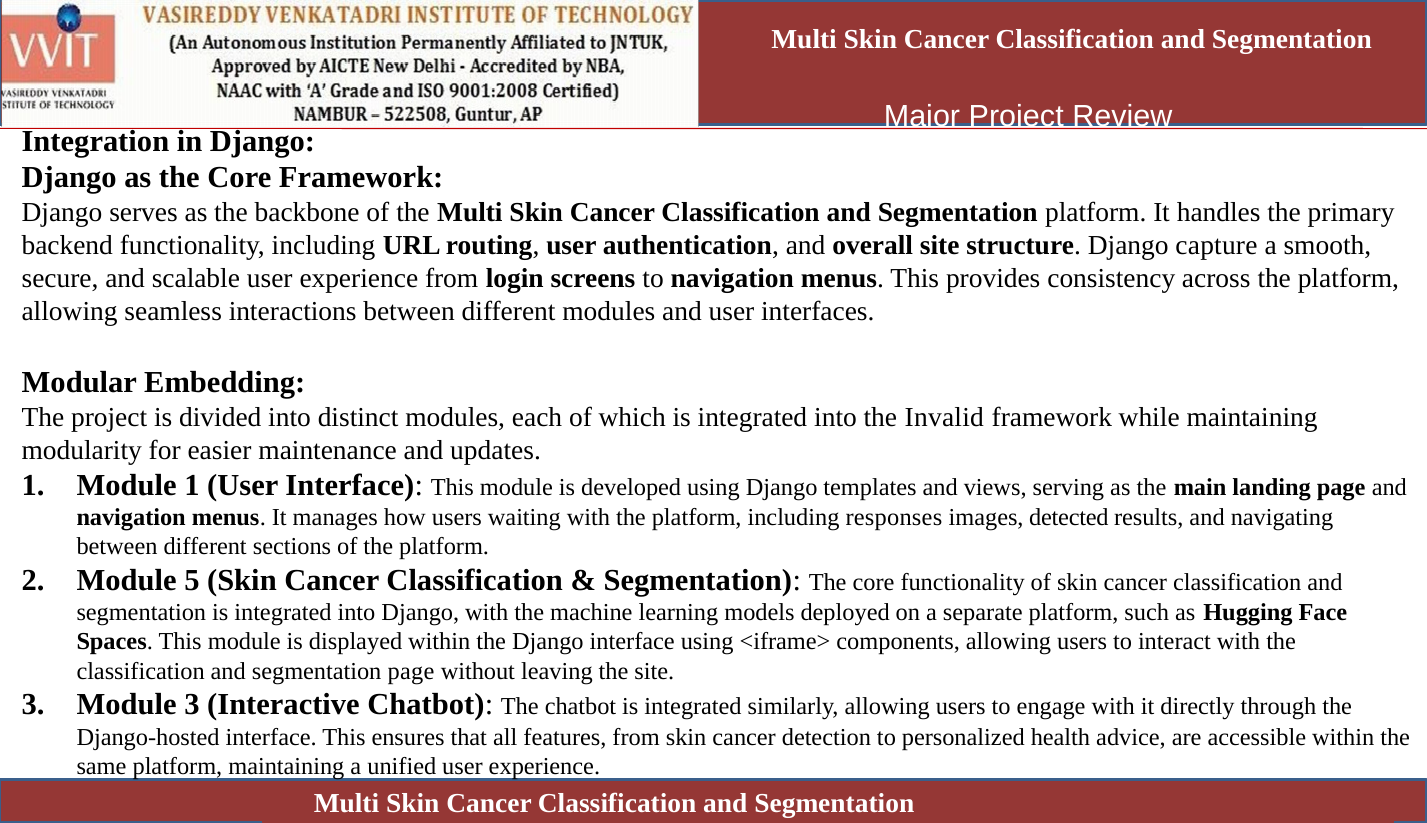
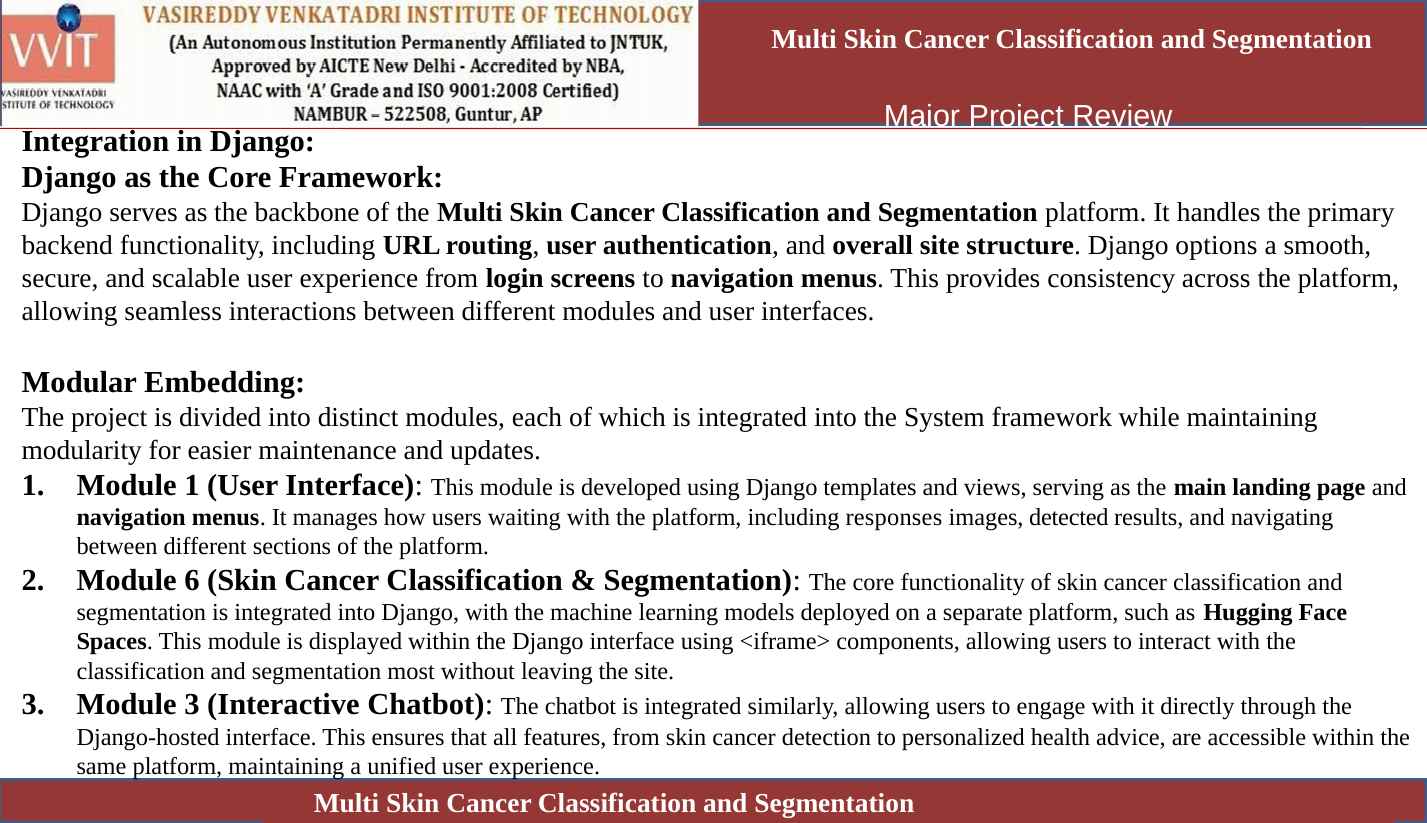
capture: capture -> options
Invalid: Invalid -> System
5: 5 -> 6
segmentation page: page -> most
